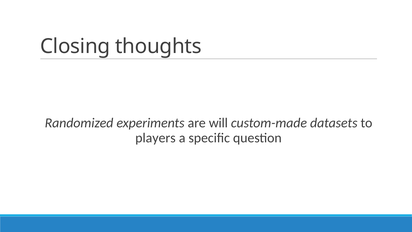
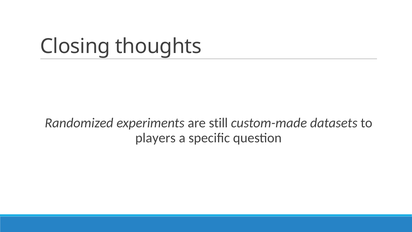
will: will -> still
